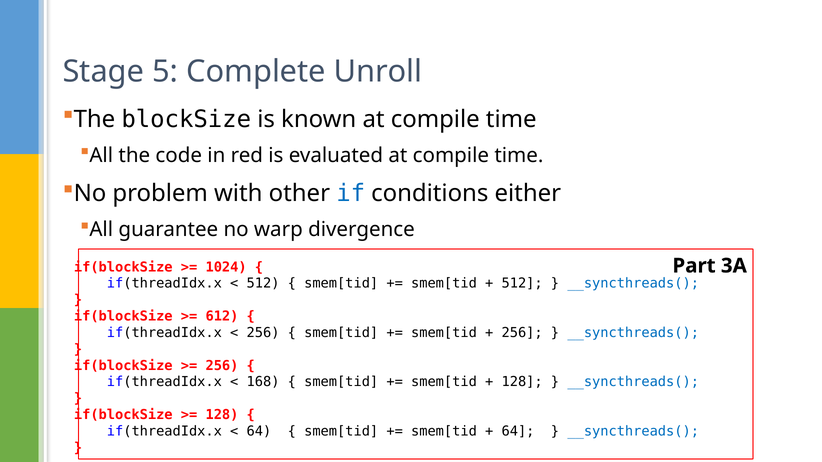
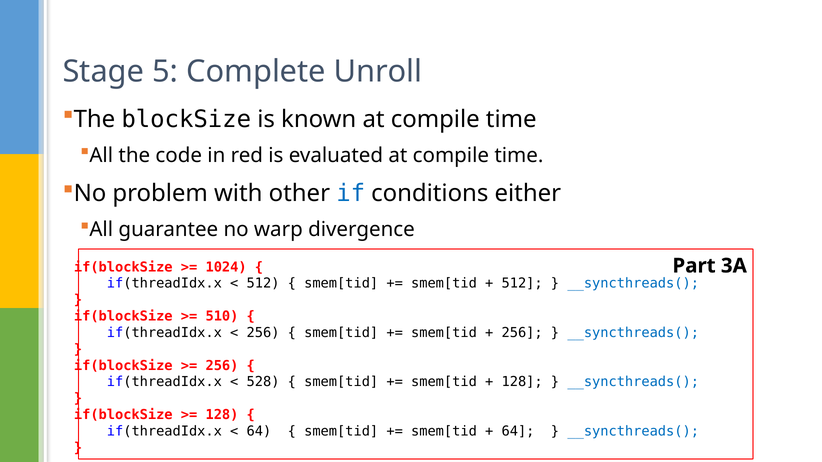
612: 612 -> 510
168: 168 -> 528
